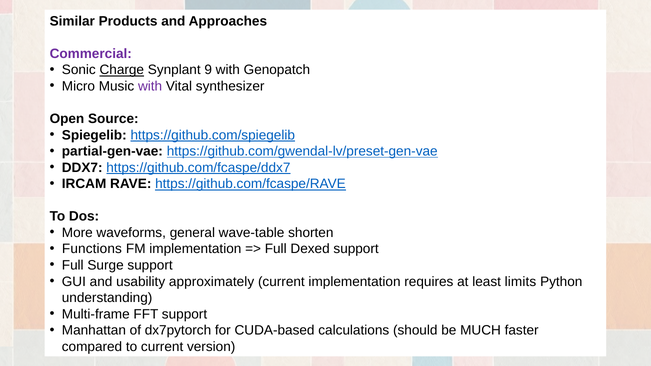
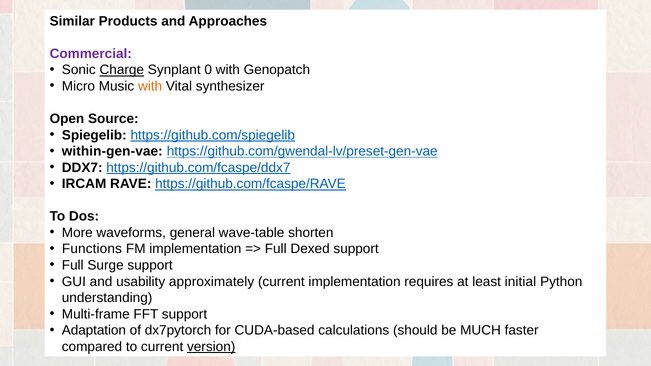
9: 9 -> 0
with at (150, 86) colour: purple -> orange
partial-gen-vae: partial-gen-vae -> within-gen-vae
limits: limits -> initial
Manhattan: Manhattan -> Adaptation
version underline: none -> present
